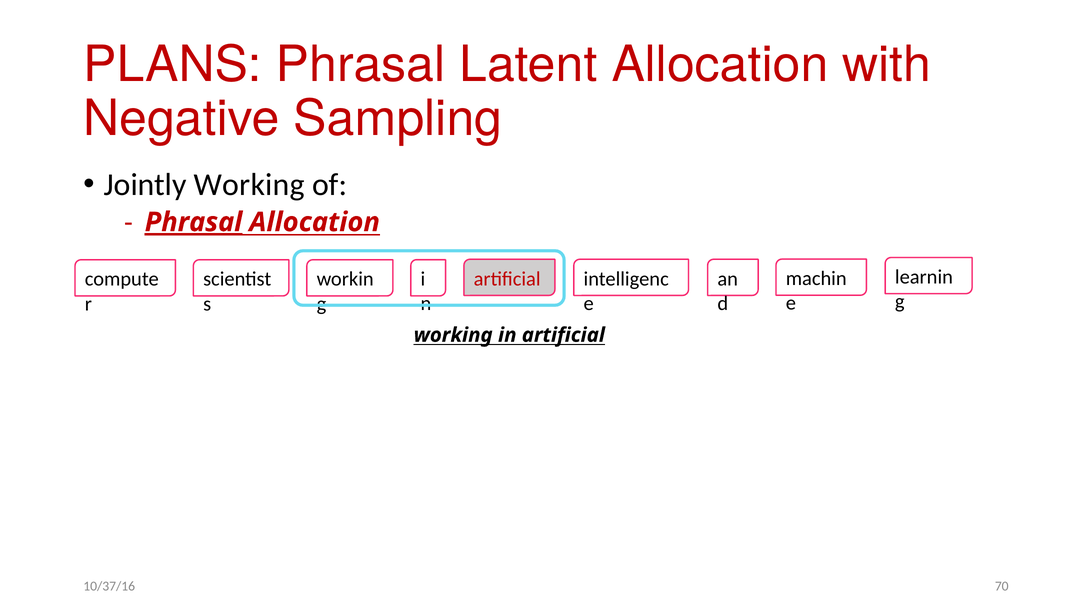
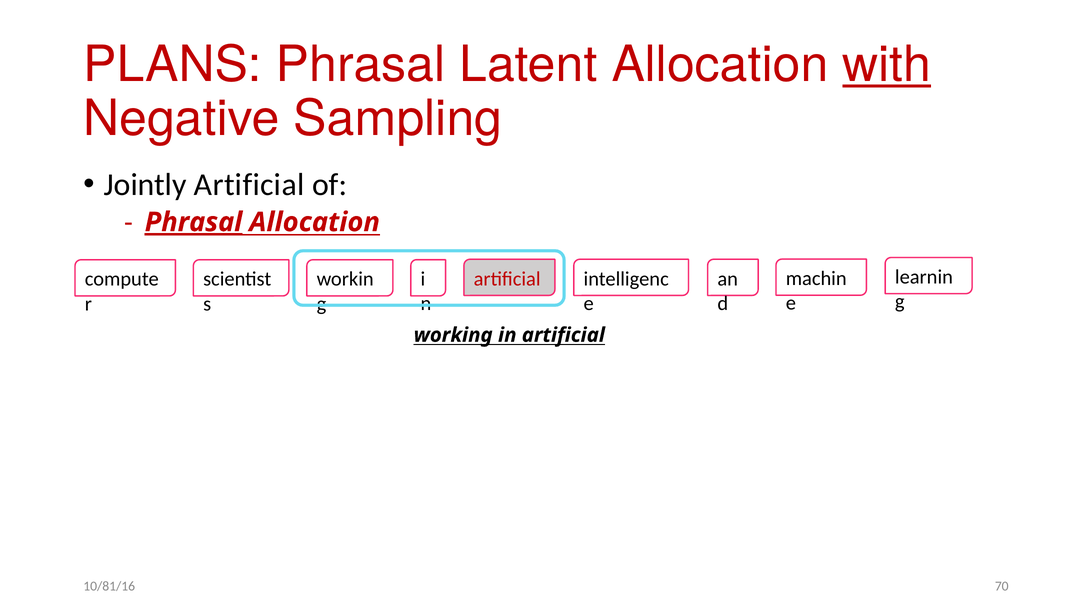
with underline: none -> present
Jointly Working: Working -> Artificial
10/37/16: 10/37/16 -> 10/81/16
